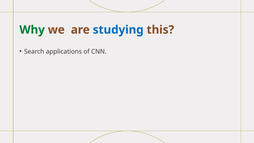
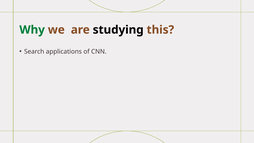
studying colour: blue -> black
